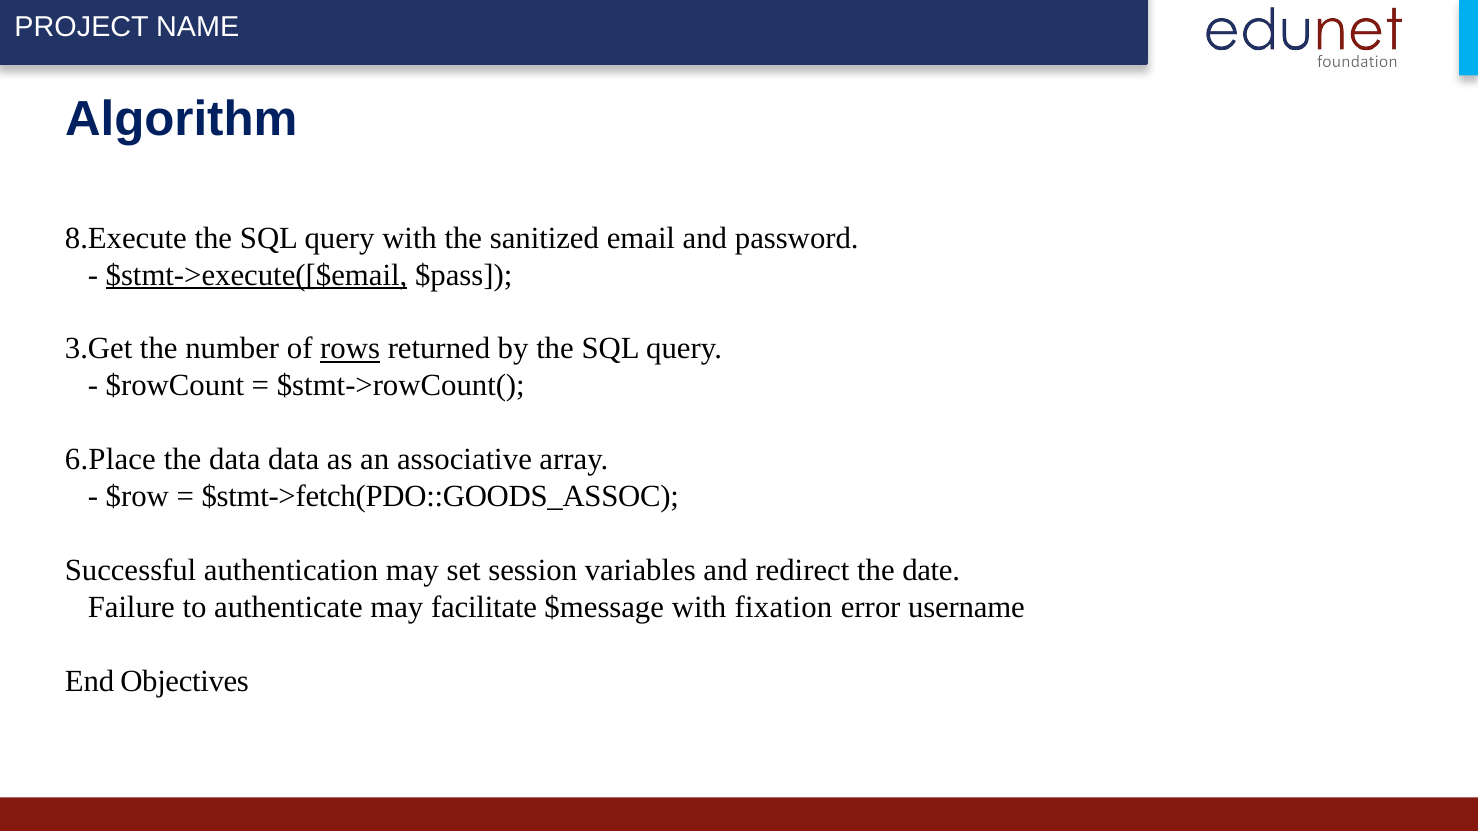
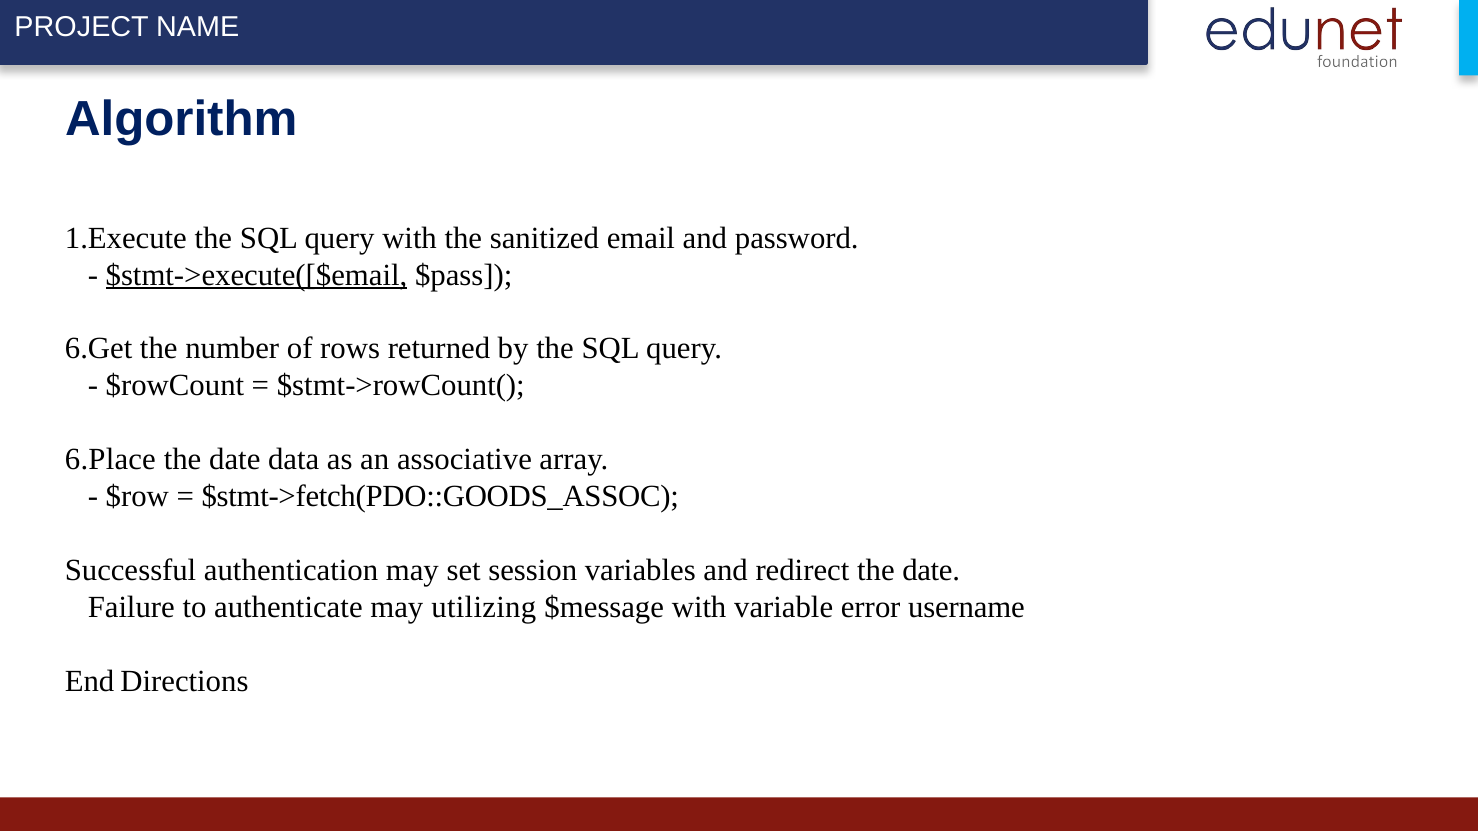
8.Execute: 8.Execute -> 1.Execute
3.Get: 3.Get -> 6.Get
rows underline: present -> none
data at (235, 460): data -> date
facilitate: facilitate -> utilizing
fixation: fixation -> variable
Objectives: Objectives -> Directions
